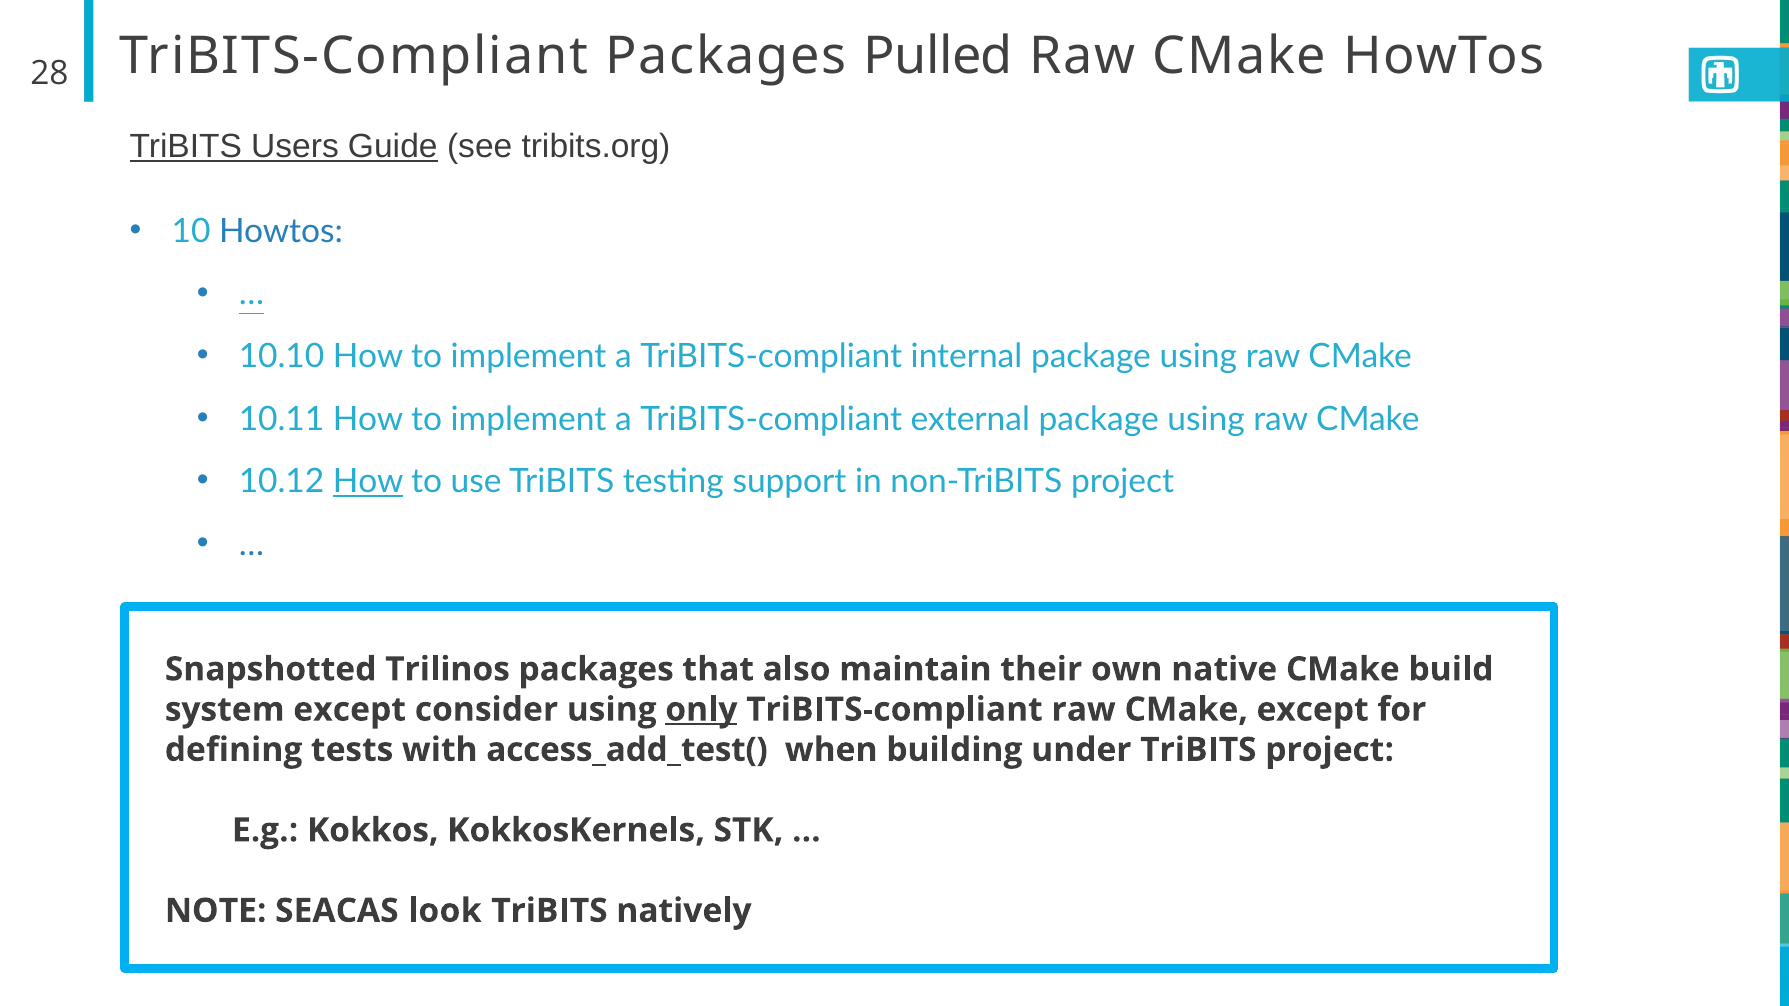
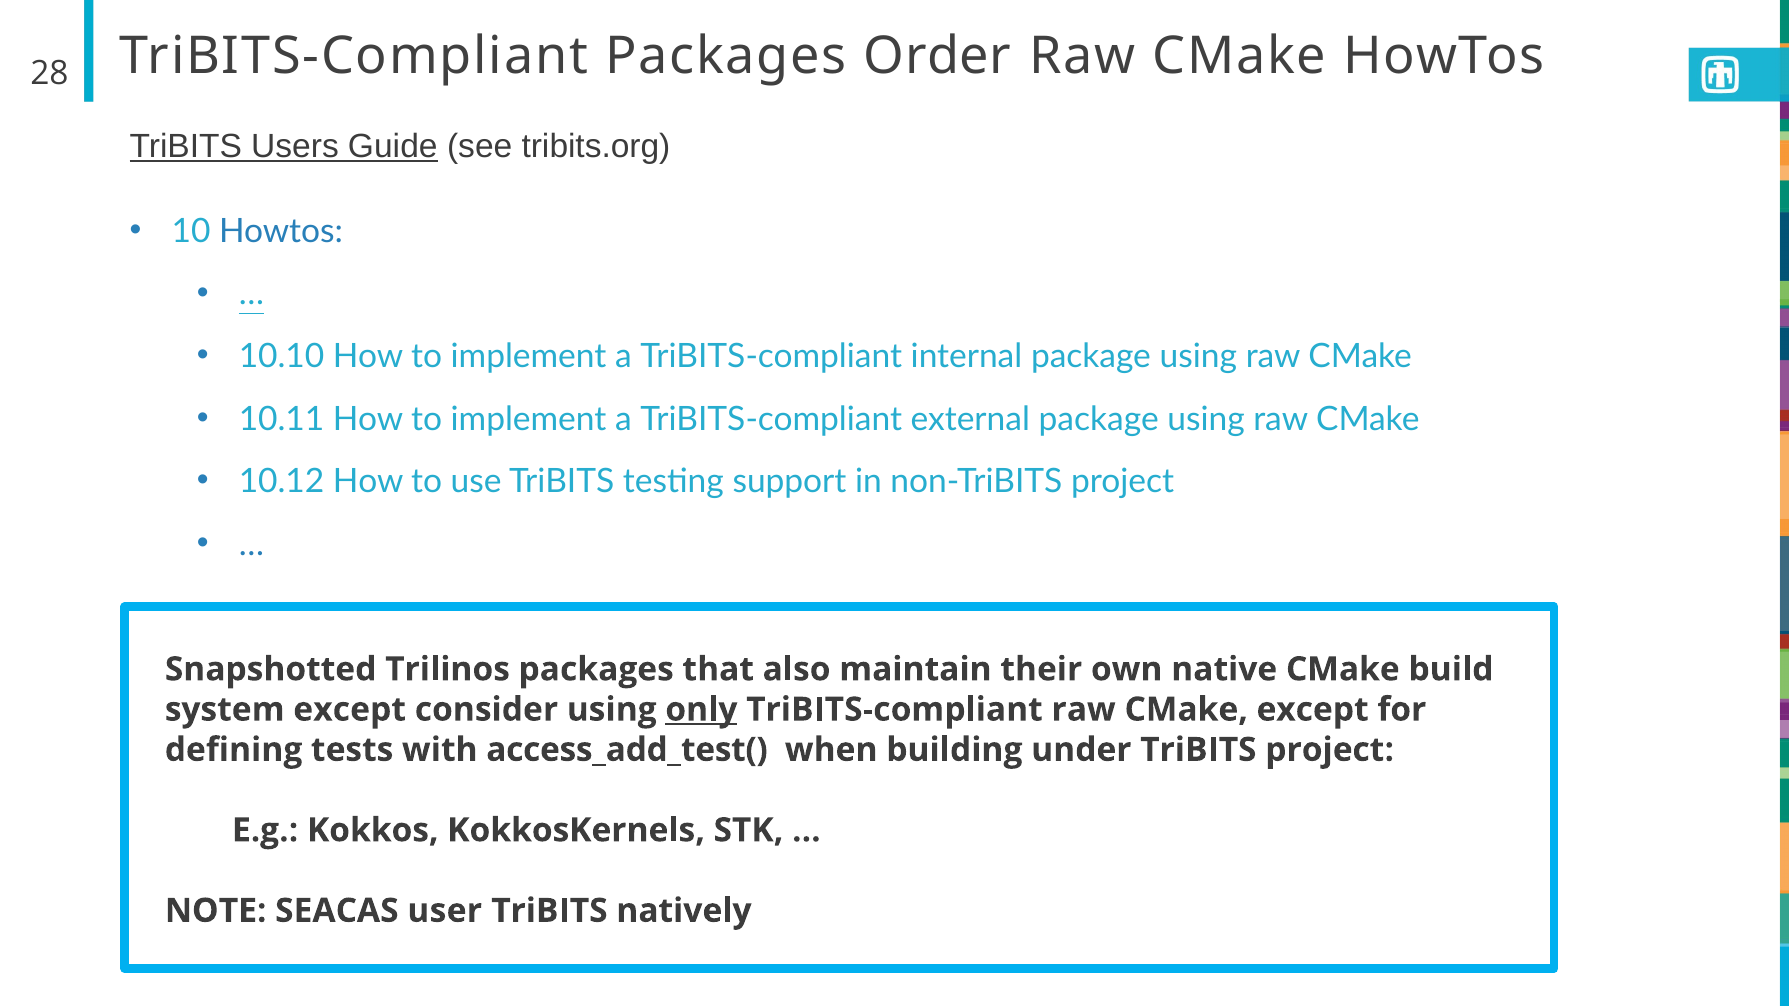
Pulled: Pulled -> Order
How at (368, 482) underline: present -> none
look: look -> user
